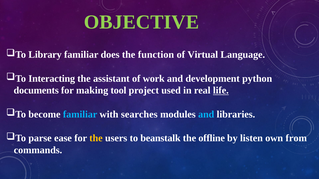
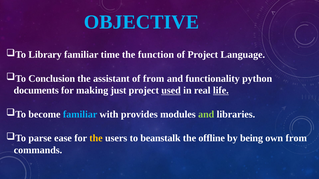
OBJECTIVE colour: light green -> light blue
does: does -> time
of Virtual: Virtual -> Project
Interacting: Interacting -> Conclusion
of work: work -> from
development: development -> functionality
tool: tool -> just
used underline: none -> present
searches: searches -> provides
and at (206, 115) colour: light blue -> light green
listen: listen -> being
